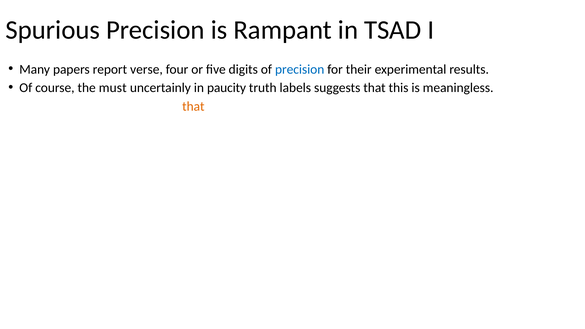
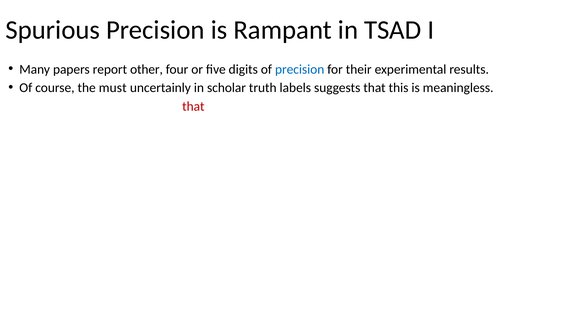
verse: verse -> other
paucity: paucity -> scholar
that at (193, 106) colour: orange -> red
